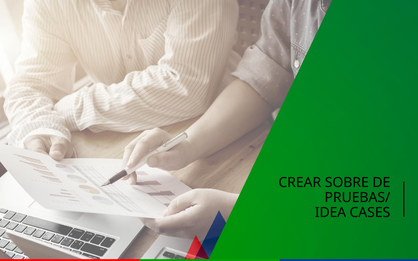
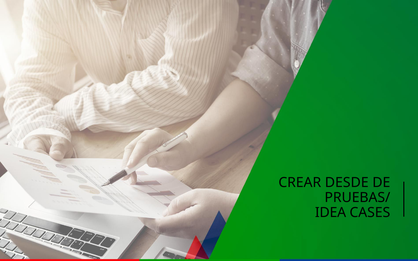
SOBRE: SOBRE -> DESDE
